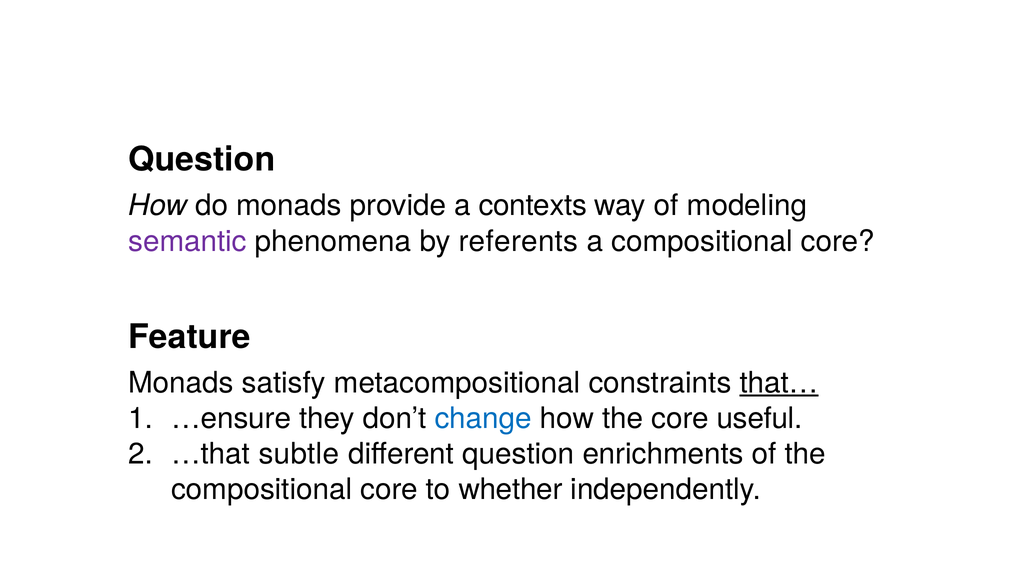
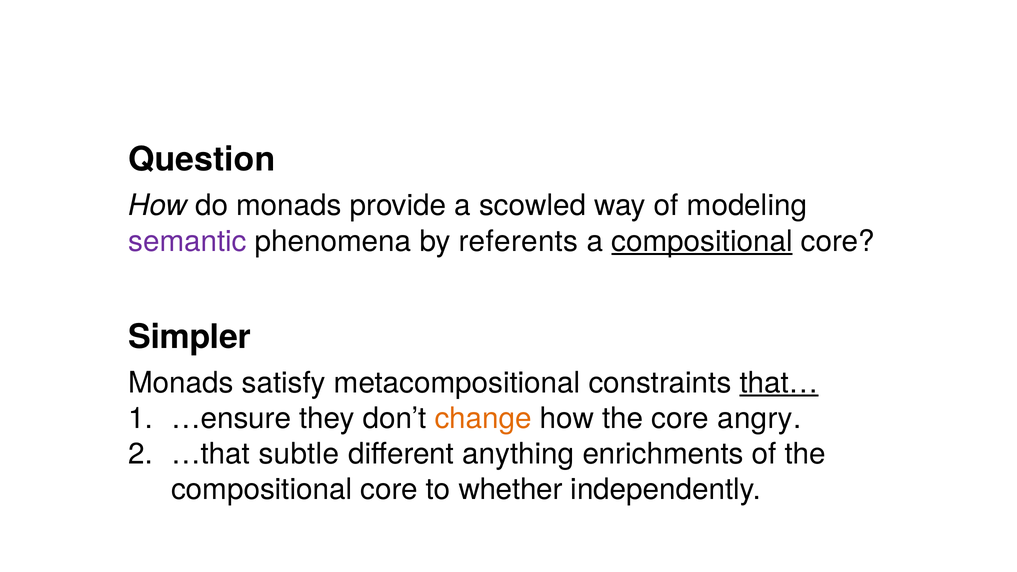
contexts: contexts -> scowled
compositional at (702, 241) underline: none -> present
Feature: Feature -> Simpler
change colour: blue -> orange
useful: useful -> angry
different question: question -> anything
